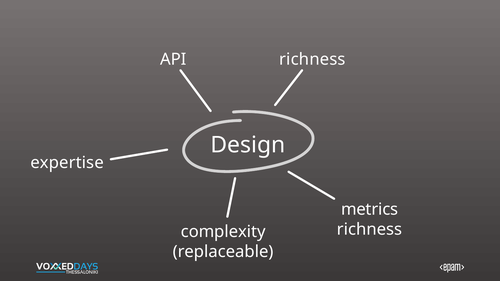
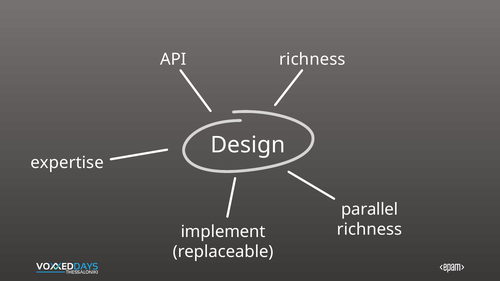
metrics: metrics -> parallel
complexity: complexity -> implement
